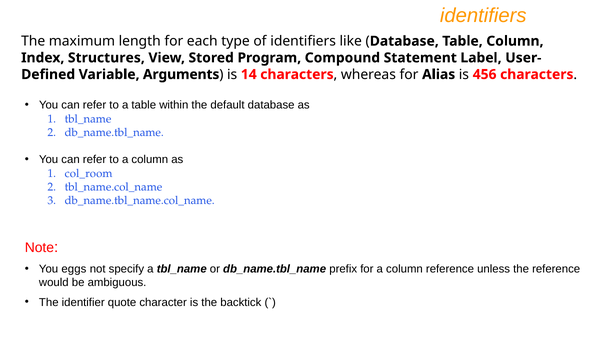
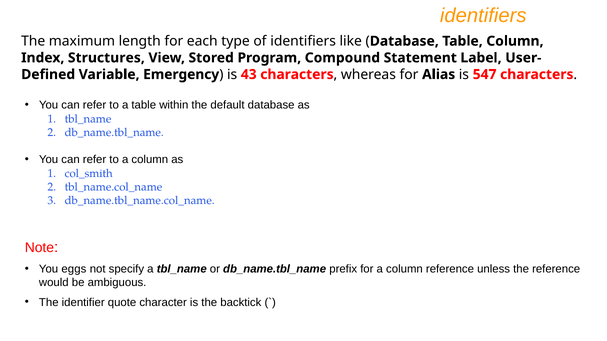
Arguments: Arguments -> Emergency
14: 14 -> 43
456: 456 -> 547
col_room: col_room -> col_smith
